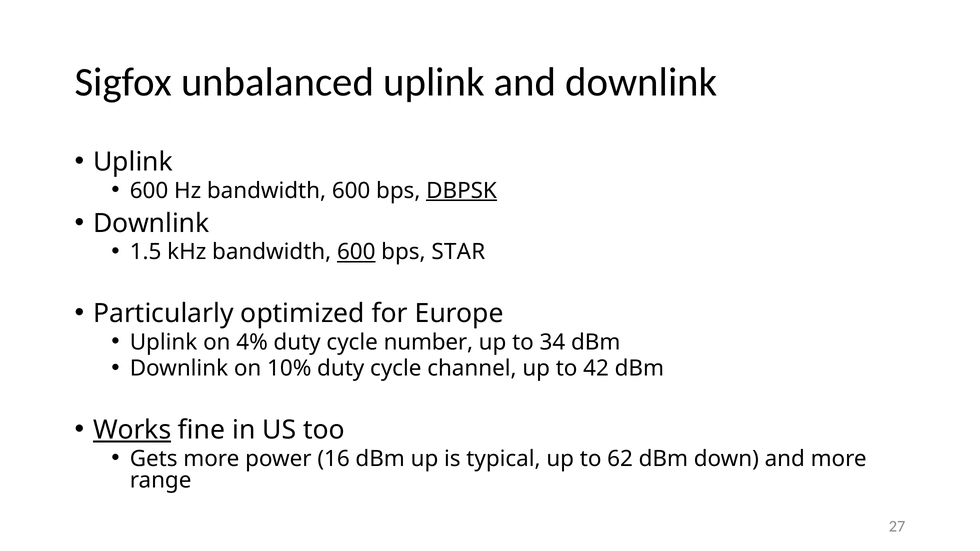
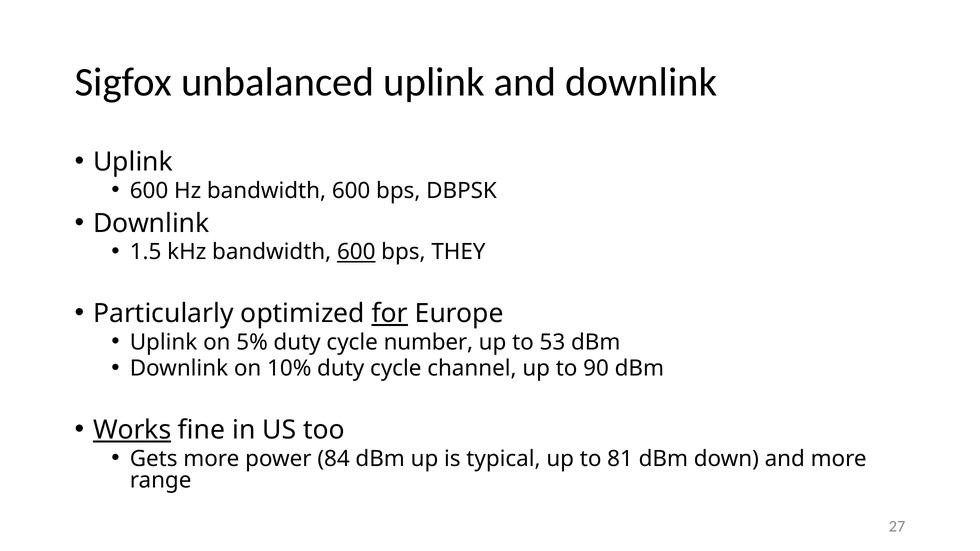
DBPSK underline: present -> none
STAR: STAR -> THEY
for underline: none -> present
4%: 4% -> 5%
34: 34 -> 53
42: 42 -> 90
16: 16 -> 84
62: 62 -> 81
